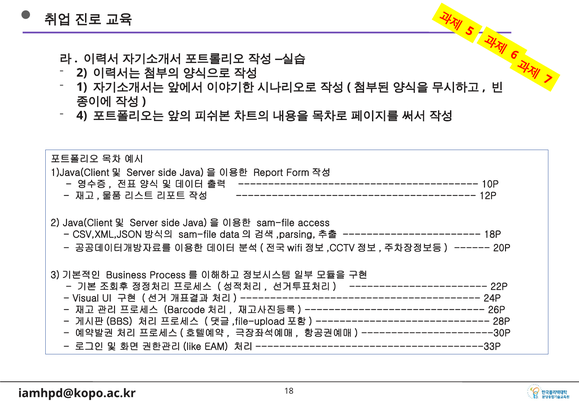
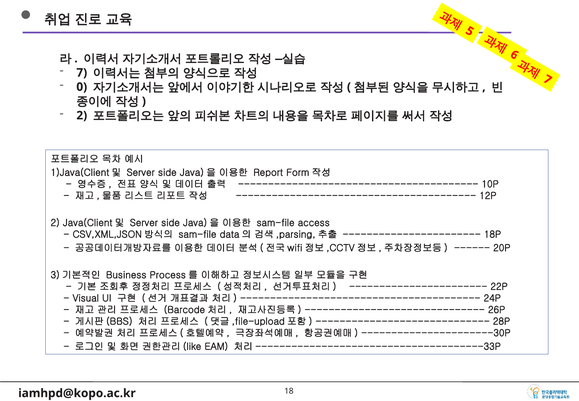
2 at (82, 73): 2 -> 7
1: 1 -> 0
4 at (82, 115): 4 -> 2
